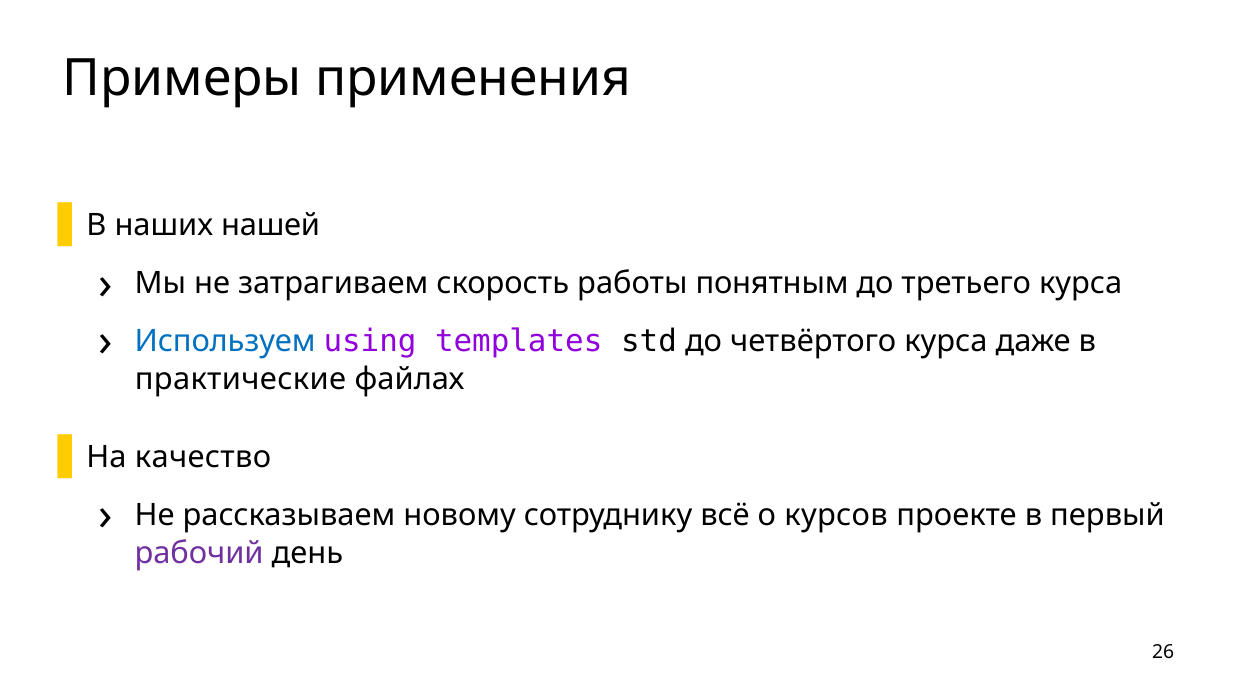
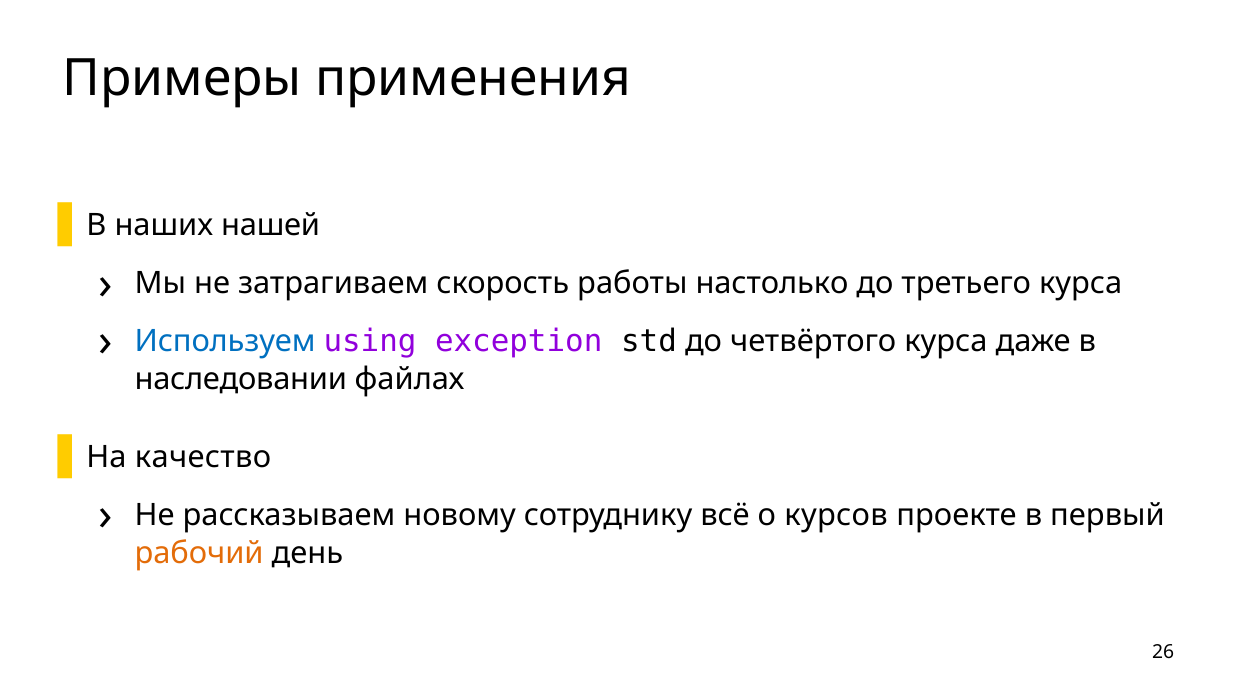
понятным: понятным -> настолько
templates: templates -> exception
практические: практические -> наследовании
рабочий colour: purple -> orange
